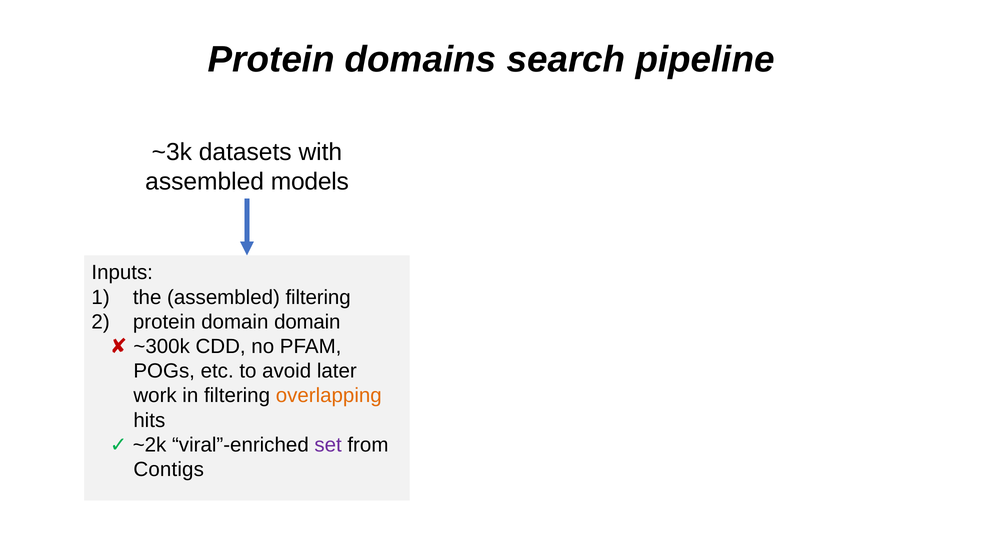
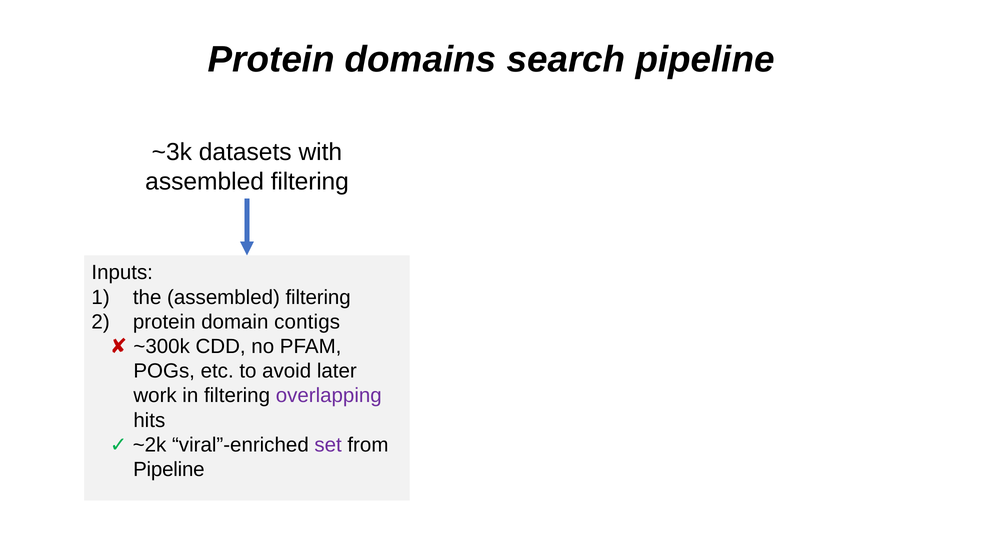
models at (310, 182): models -> filtering
domain domain: domain -> contigs
overlapping colour: orange -> purple
Contigs at (169, 469): Contigs -> Pipeline
